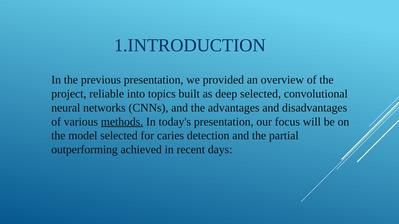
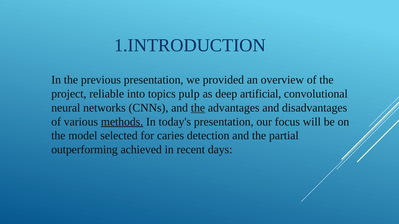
built: built -> pulp
deep selected: selected -> artificial
the at (198, 108) underline: none -> present
